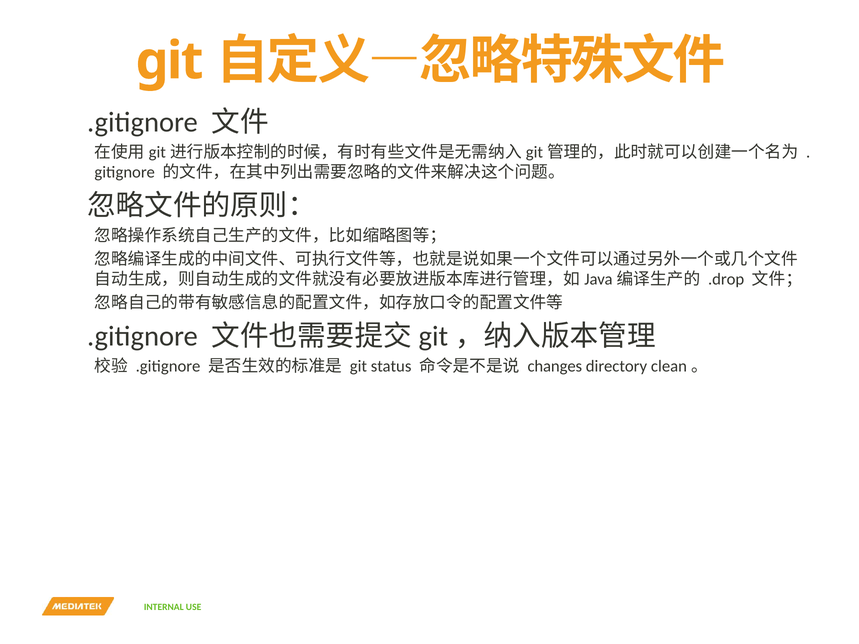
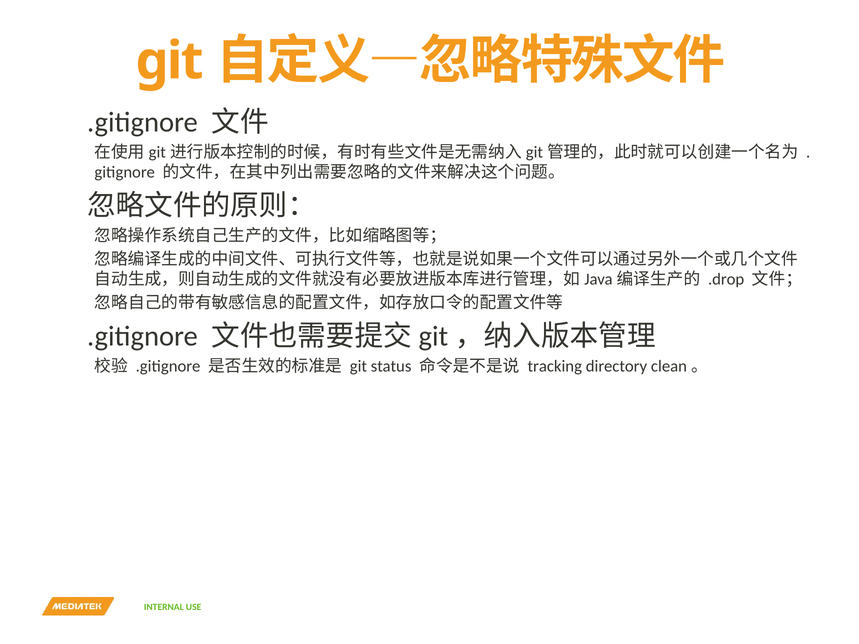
changes: changes -> tracking
